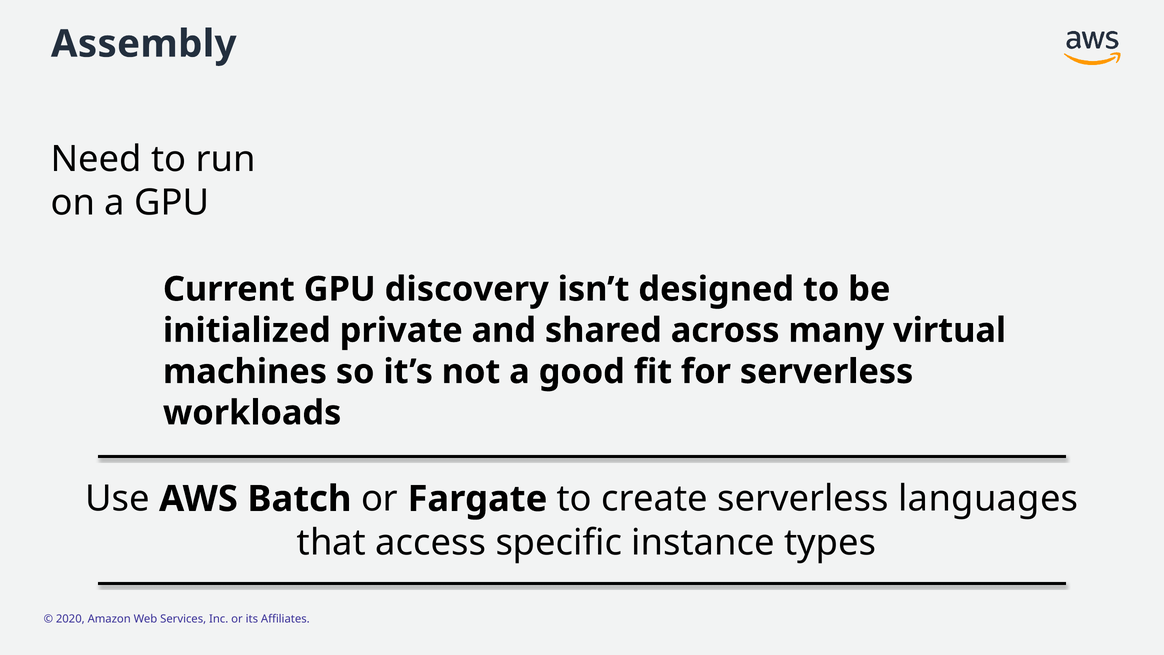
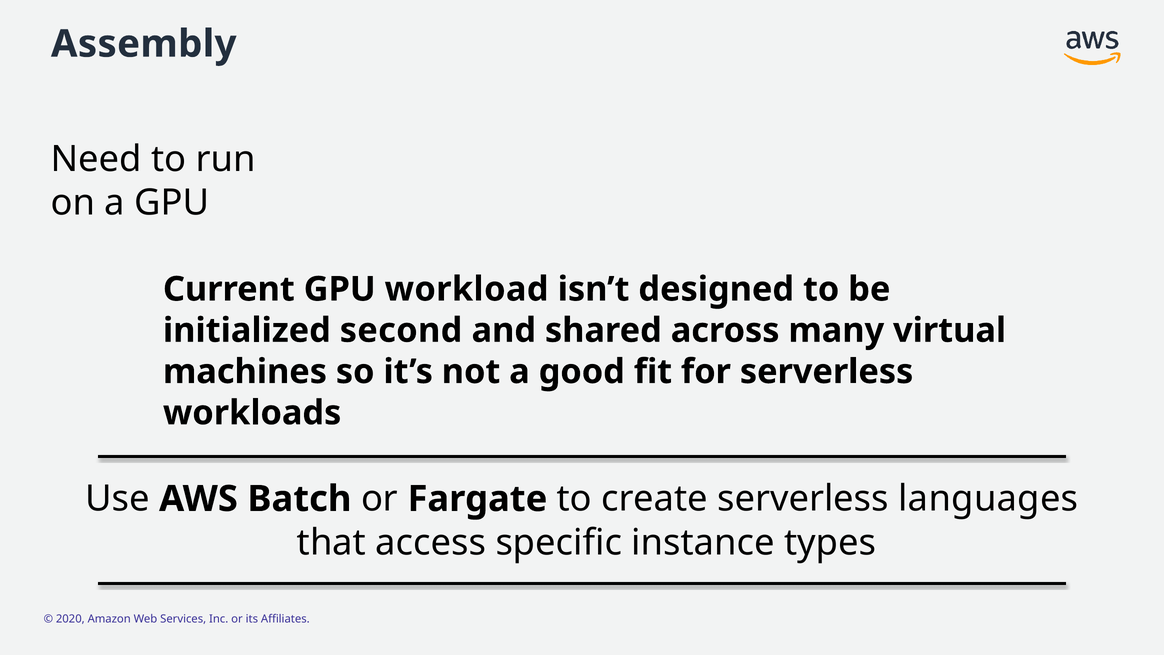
discovery: discovery -> workload
private: private -> second
